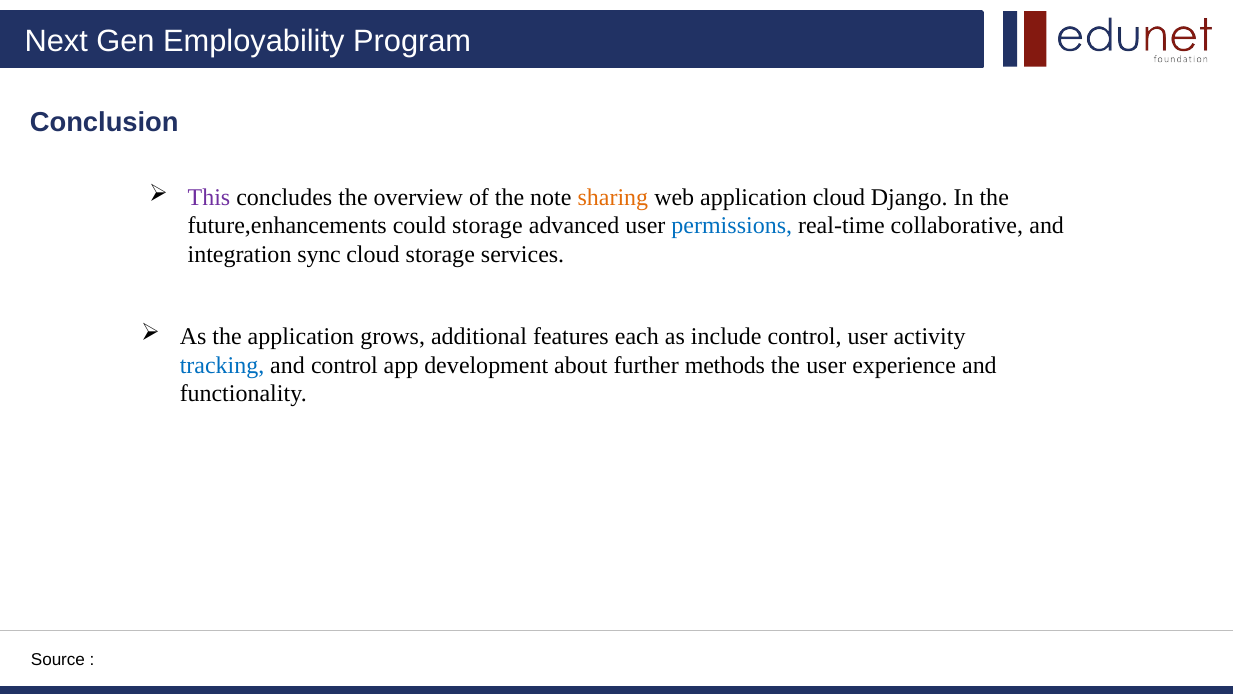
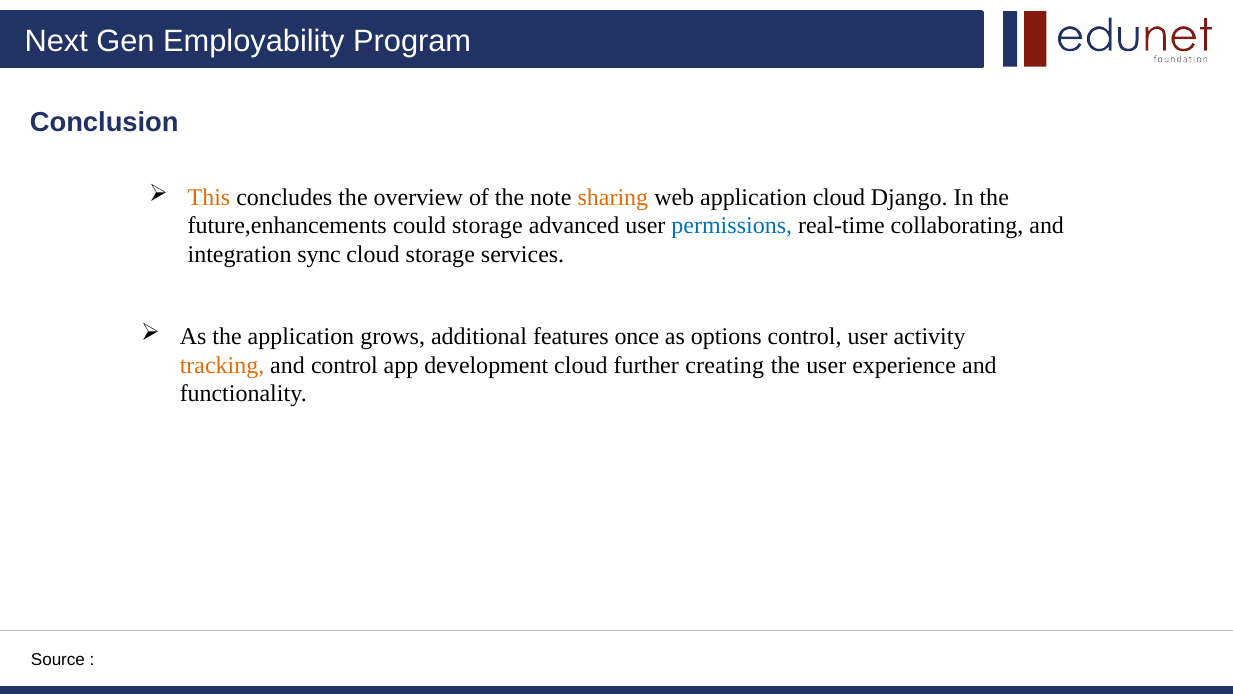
This colour: purple -> orange
collaborative: collaborative -> collaborating
each: each -> once
include: include -> options
tracking colour: blue -> orange
development about: about -> cloud
methods: methods -> creating
